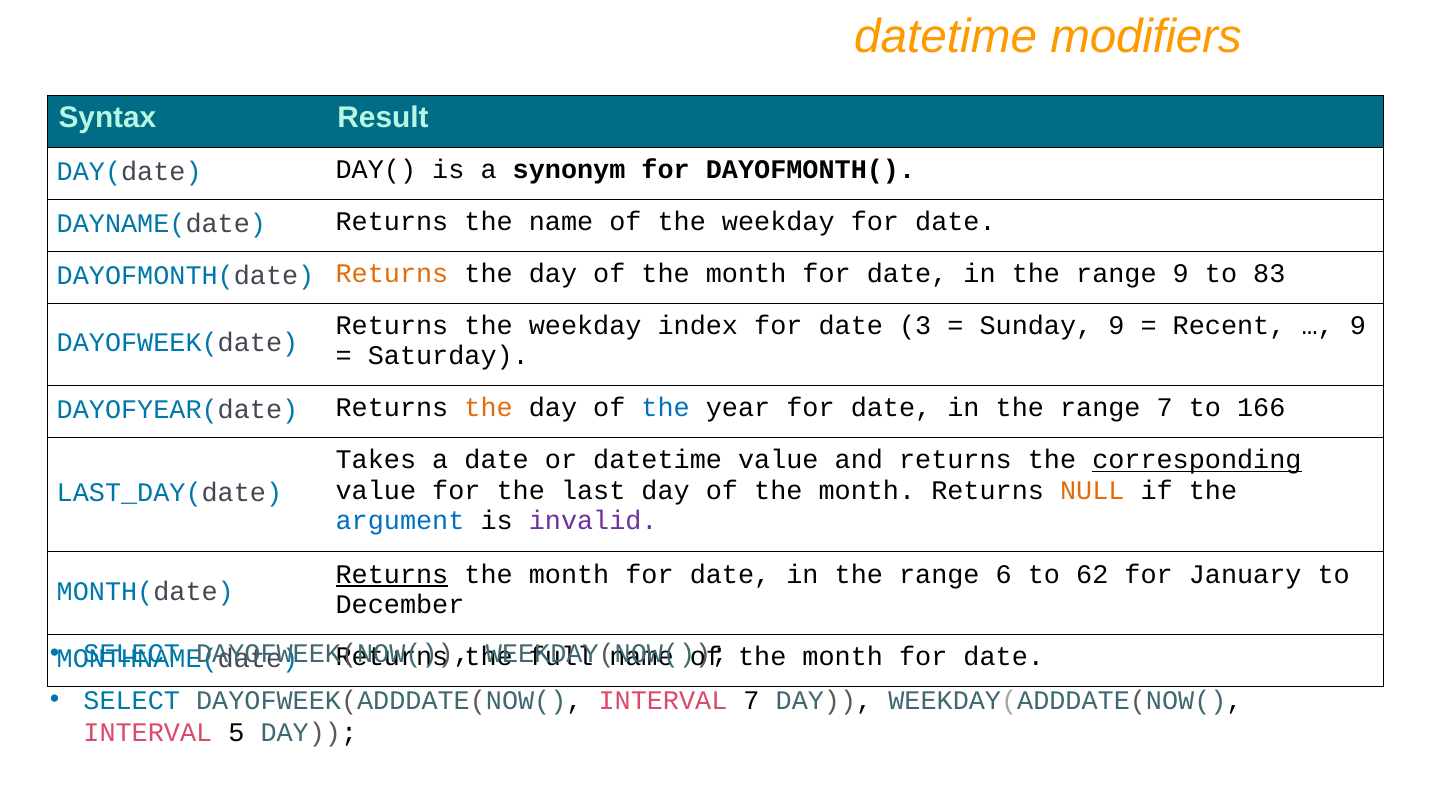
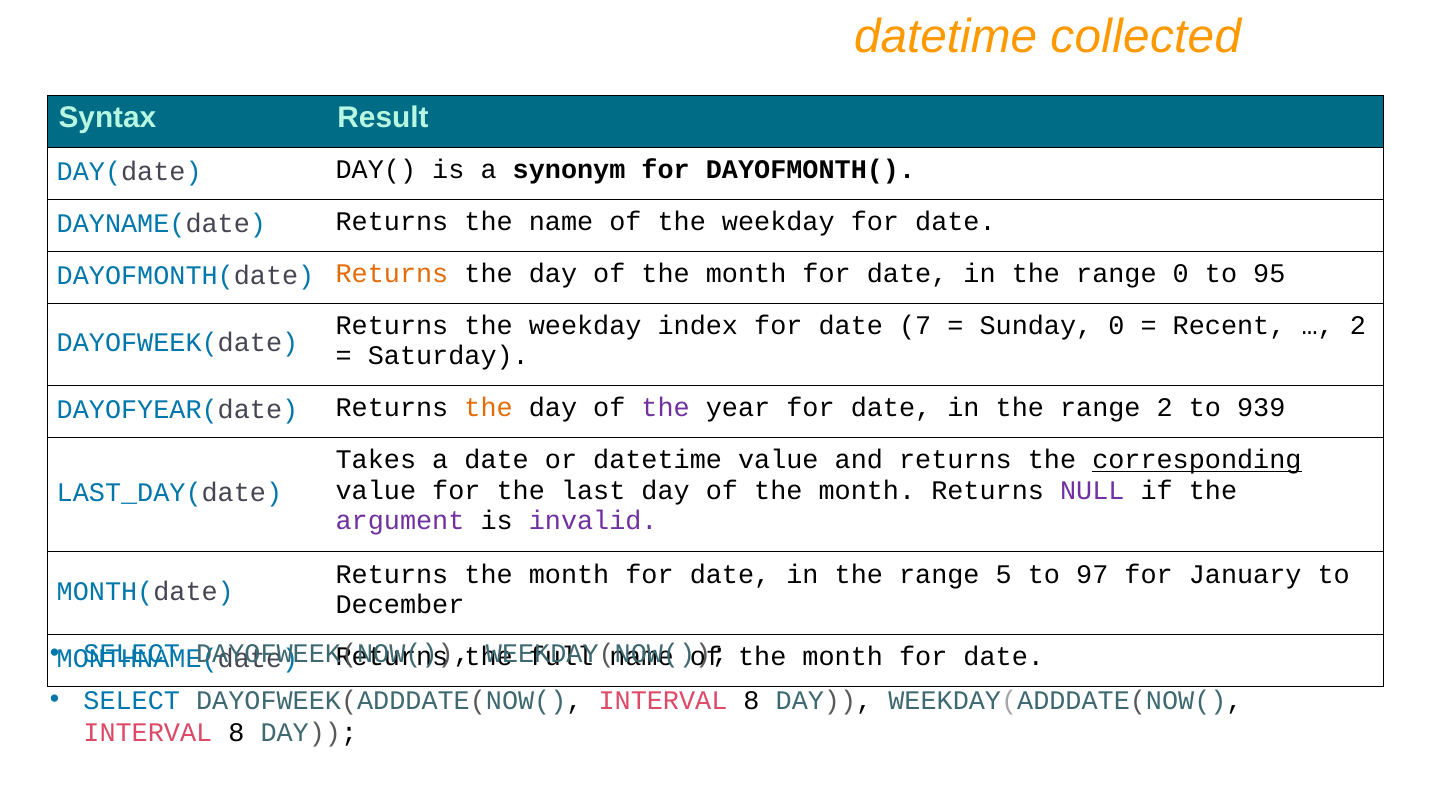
modifiers: modifiers -> collected
range 9: 9 -> 0
83: 83 -> 95
3: 3 -> 7
Sunday 9: 9 -> 0
9 at (1358, 326): 9 -> 2
the at (666, 408) colour: blue -> purple
range 7: 7 -> 2
166: 166 -> 939
NULL colour: orange -> purple
argument colour: blue -> purple
Returns at (392, 574) underline: present -> none
6: 6 -> 5
62: 62 -> 97
DAYOFWEEK(ADDDATE(NOW( INTERVAL 7: 7 -> 8
5 at (236, 733): 5 -> 8
